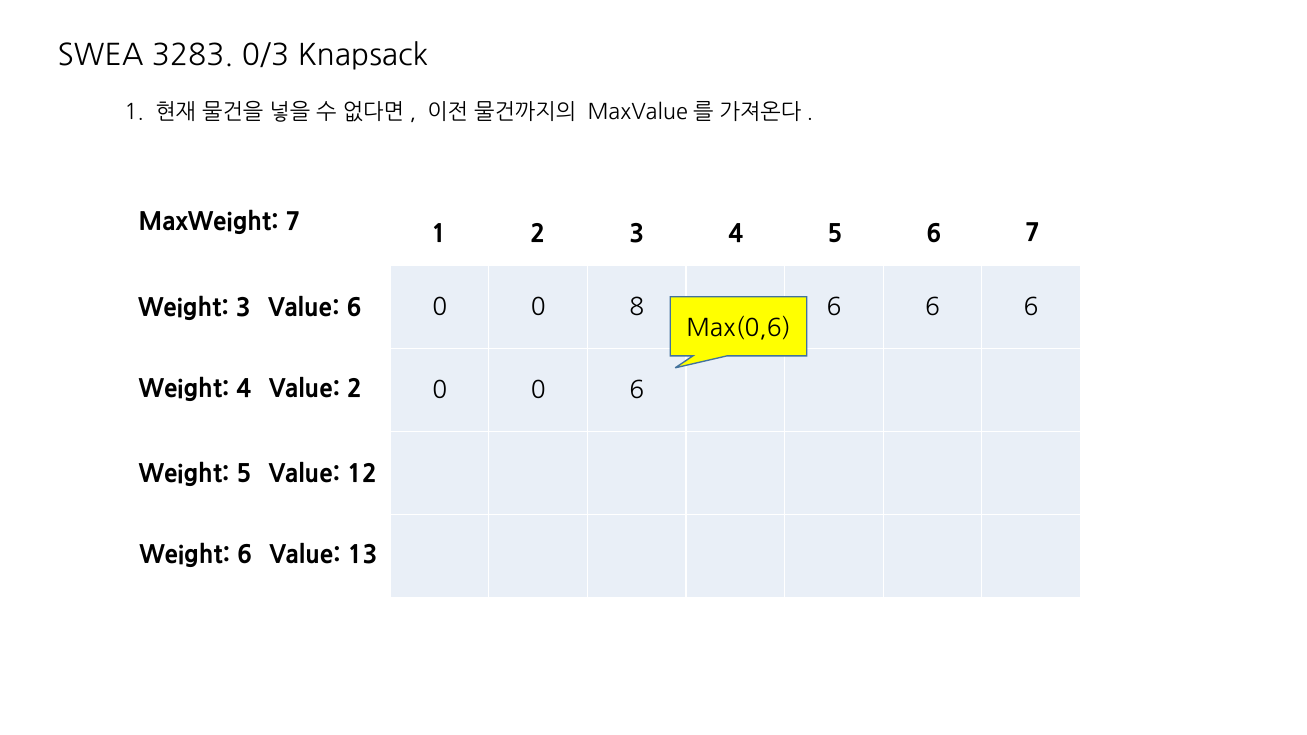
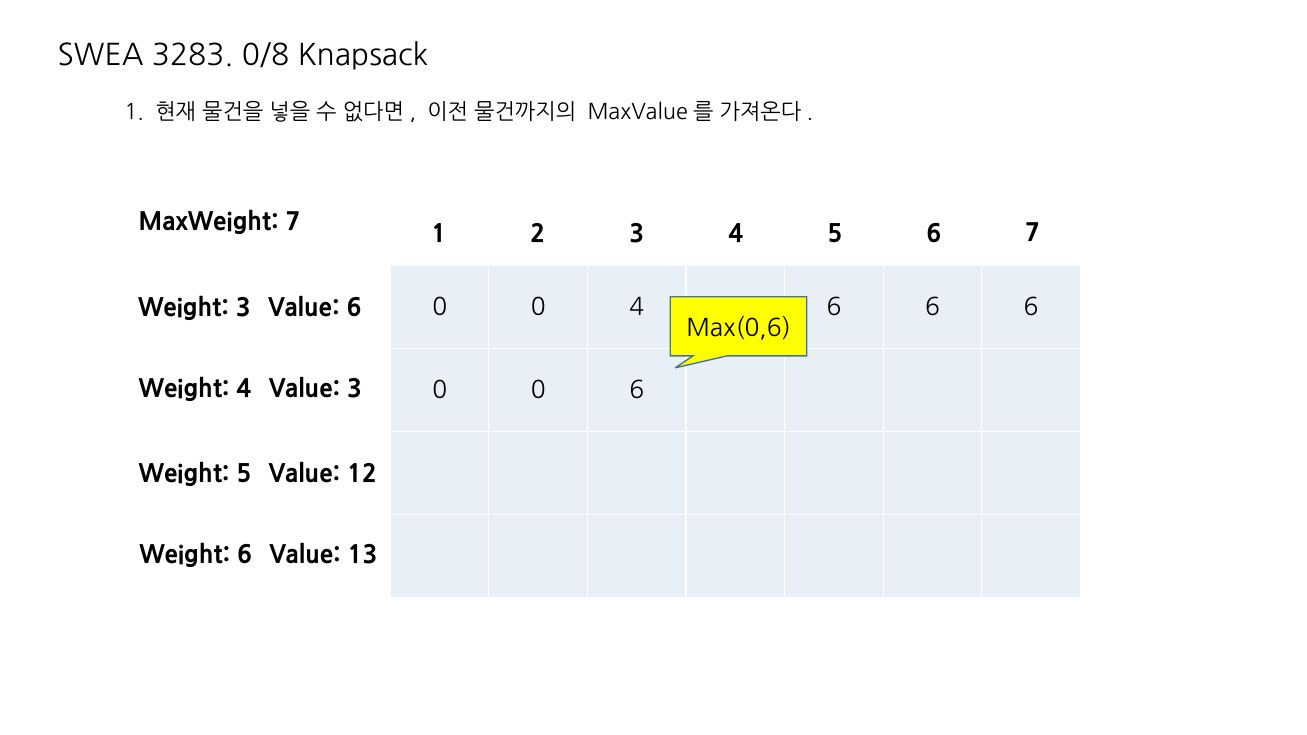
0/3: 0/3 -> 0/8
0 8: 8 -> 4
Value 2: 2 -> 3
